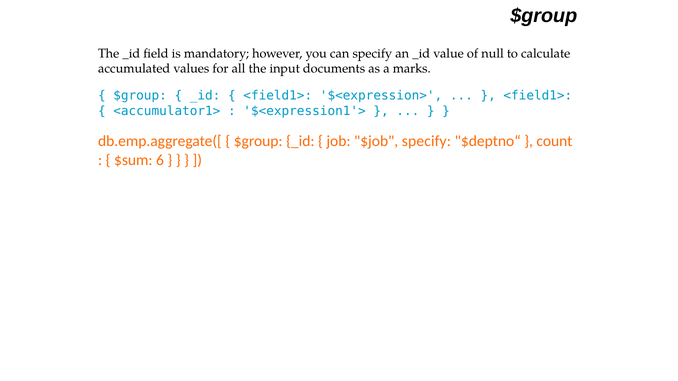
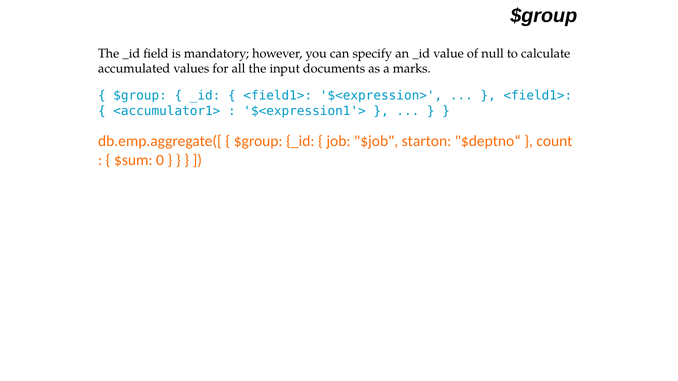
$job specify: specify -> starton
6: 6 -> 0
